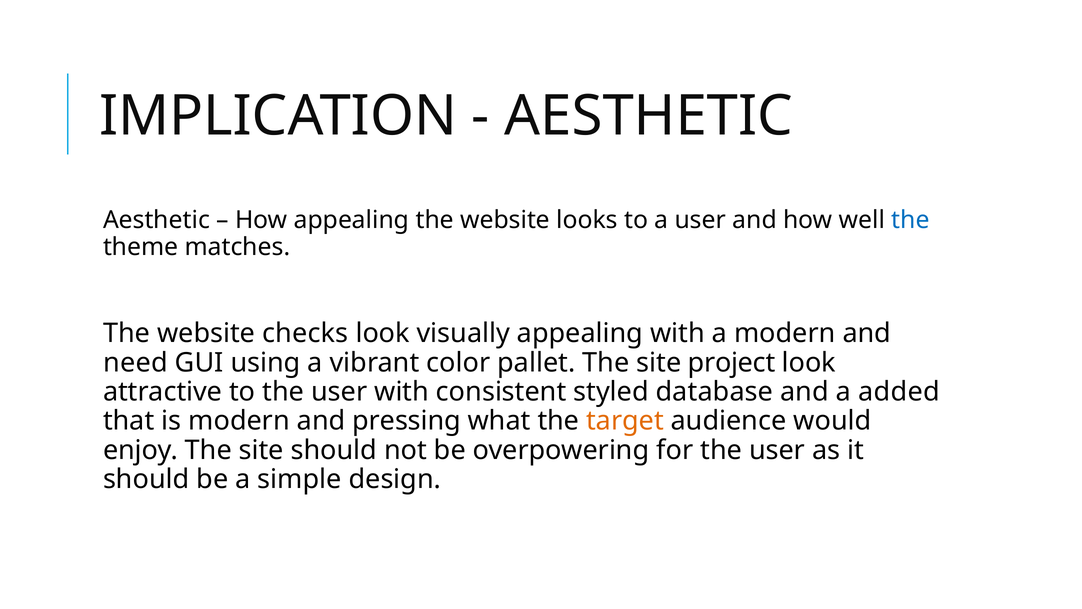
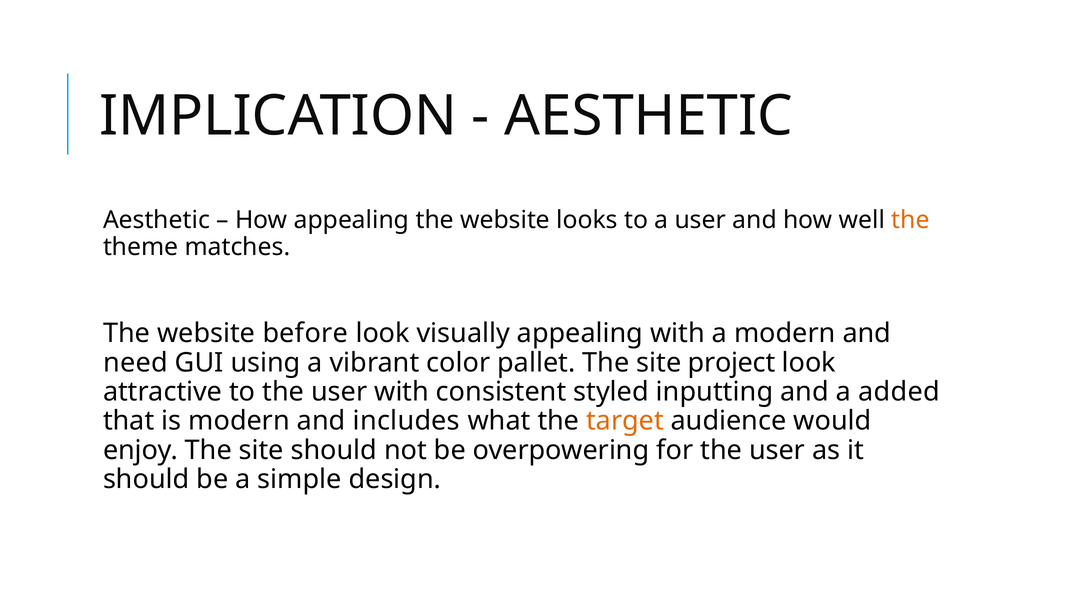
the at (911, 220) colour: blue -> orange
checks: checks -> before
database: database -> inputting
pressing: pressing -> includes
